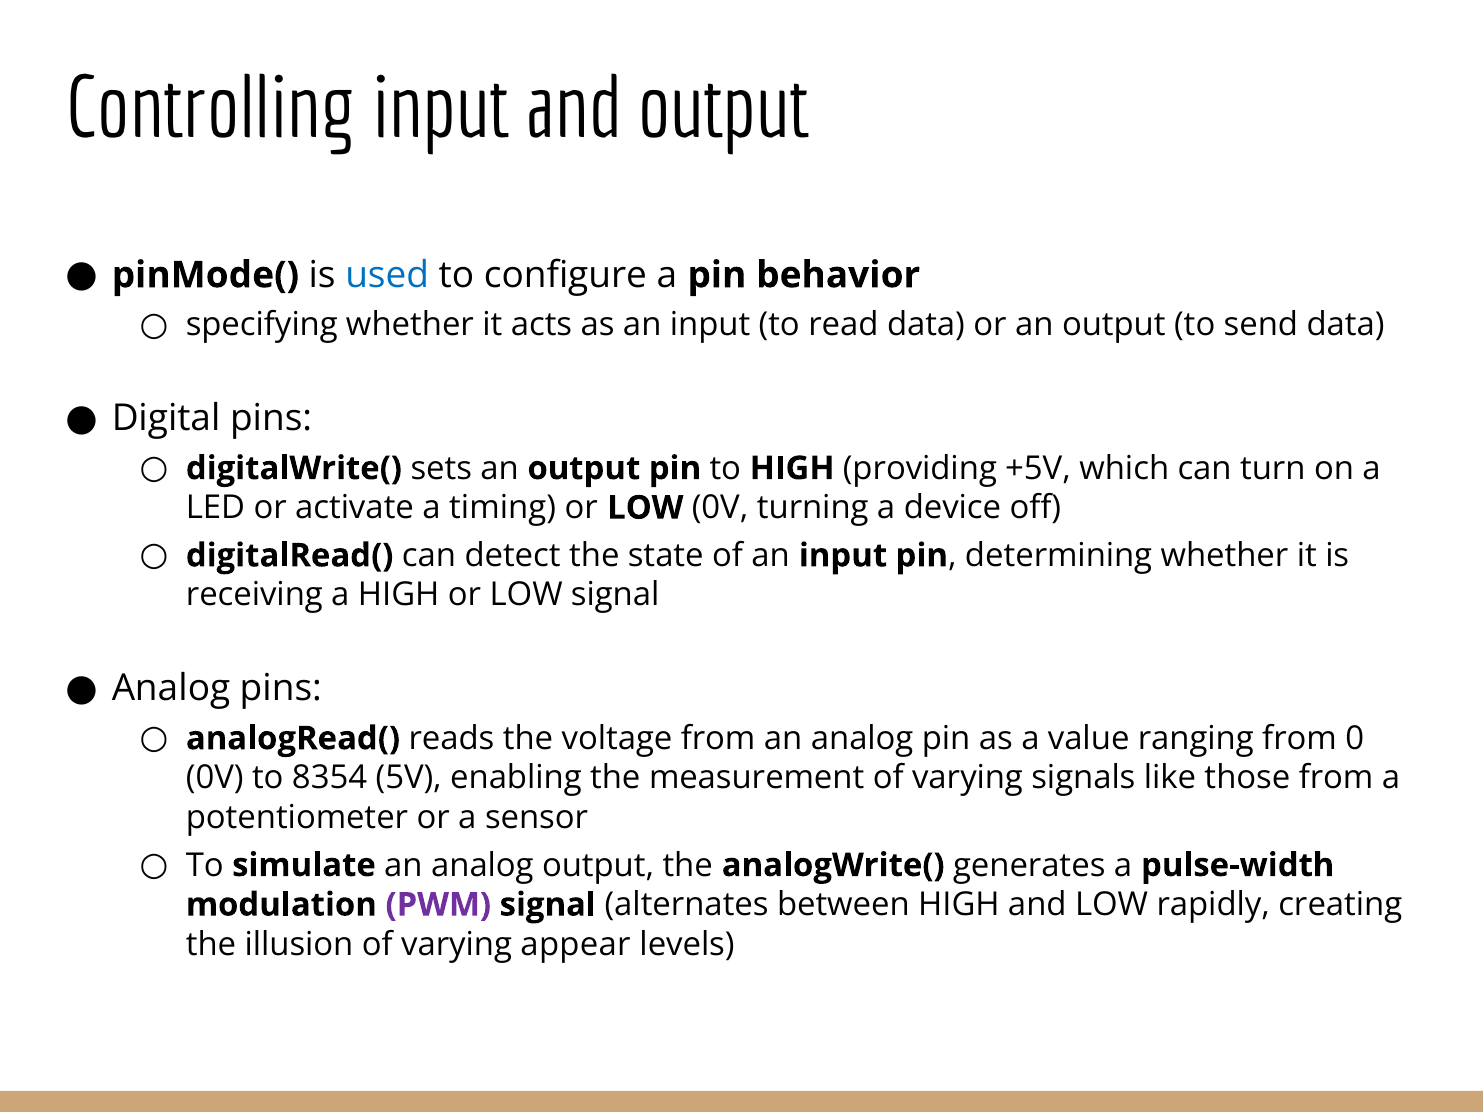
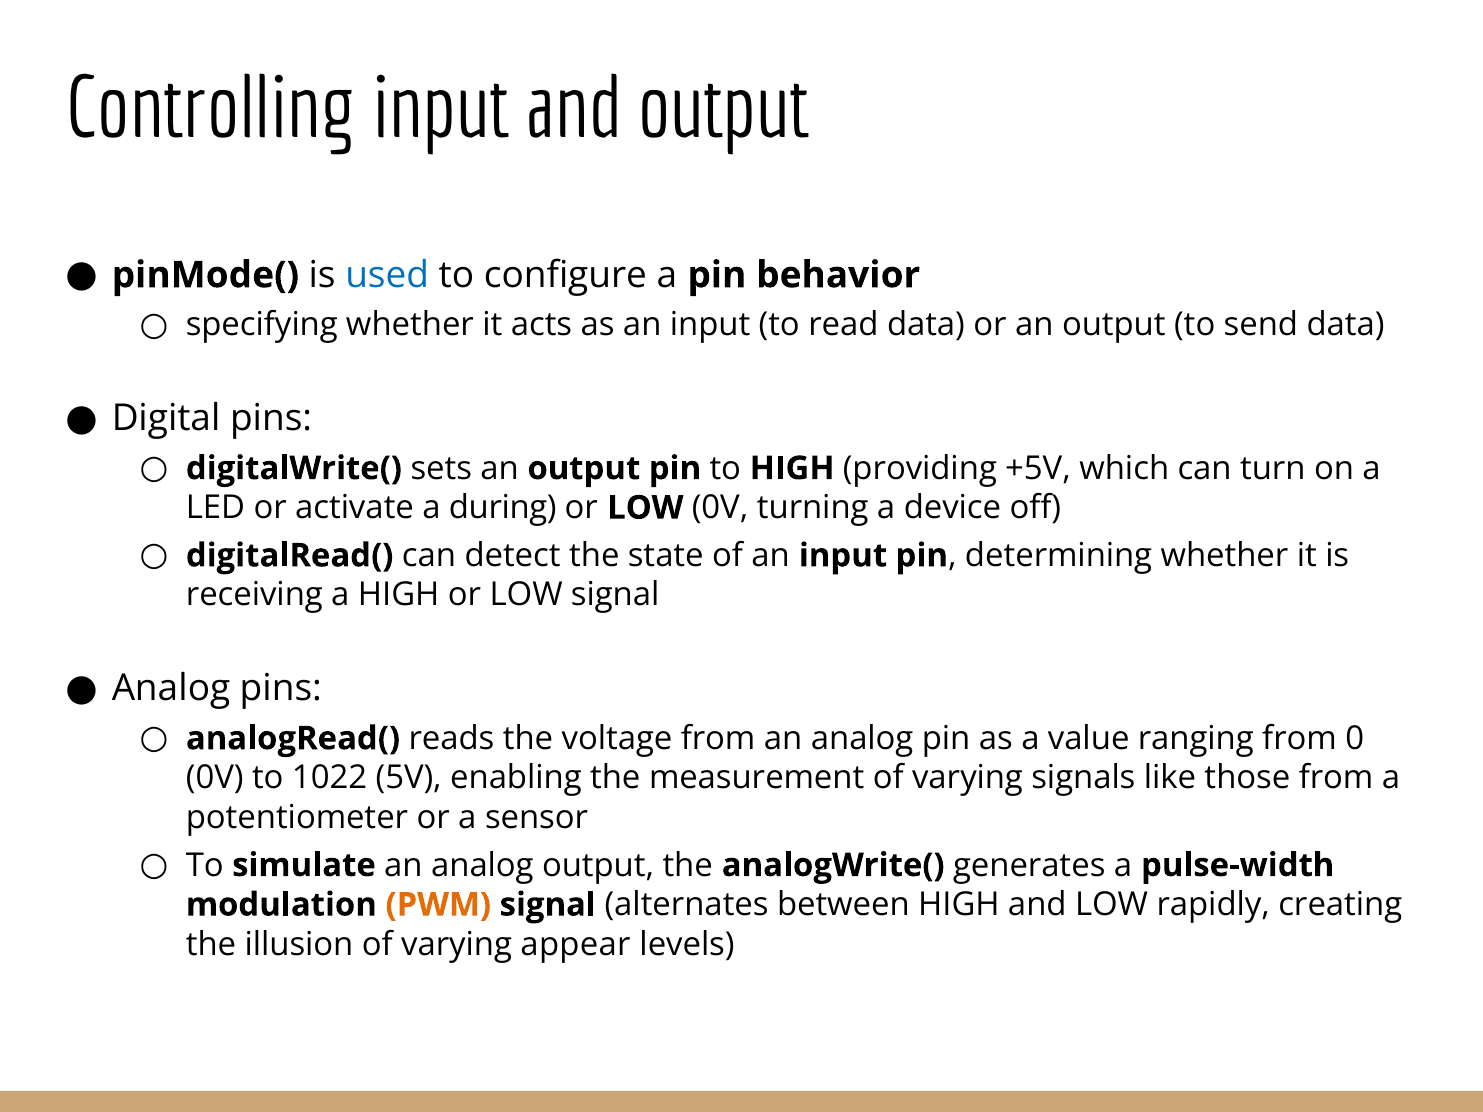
timing: timing -> during
8354: 8354 -> 1022
PWM colour: purple -> orange
